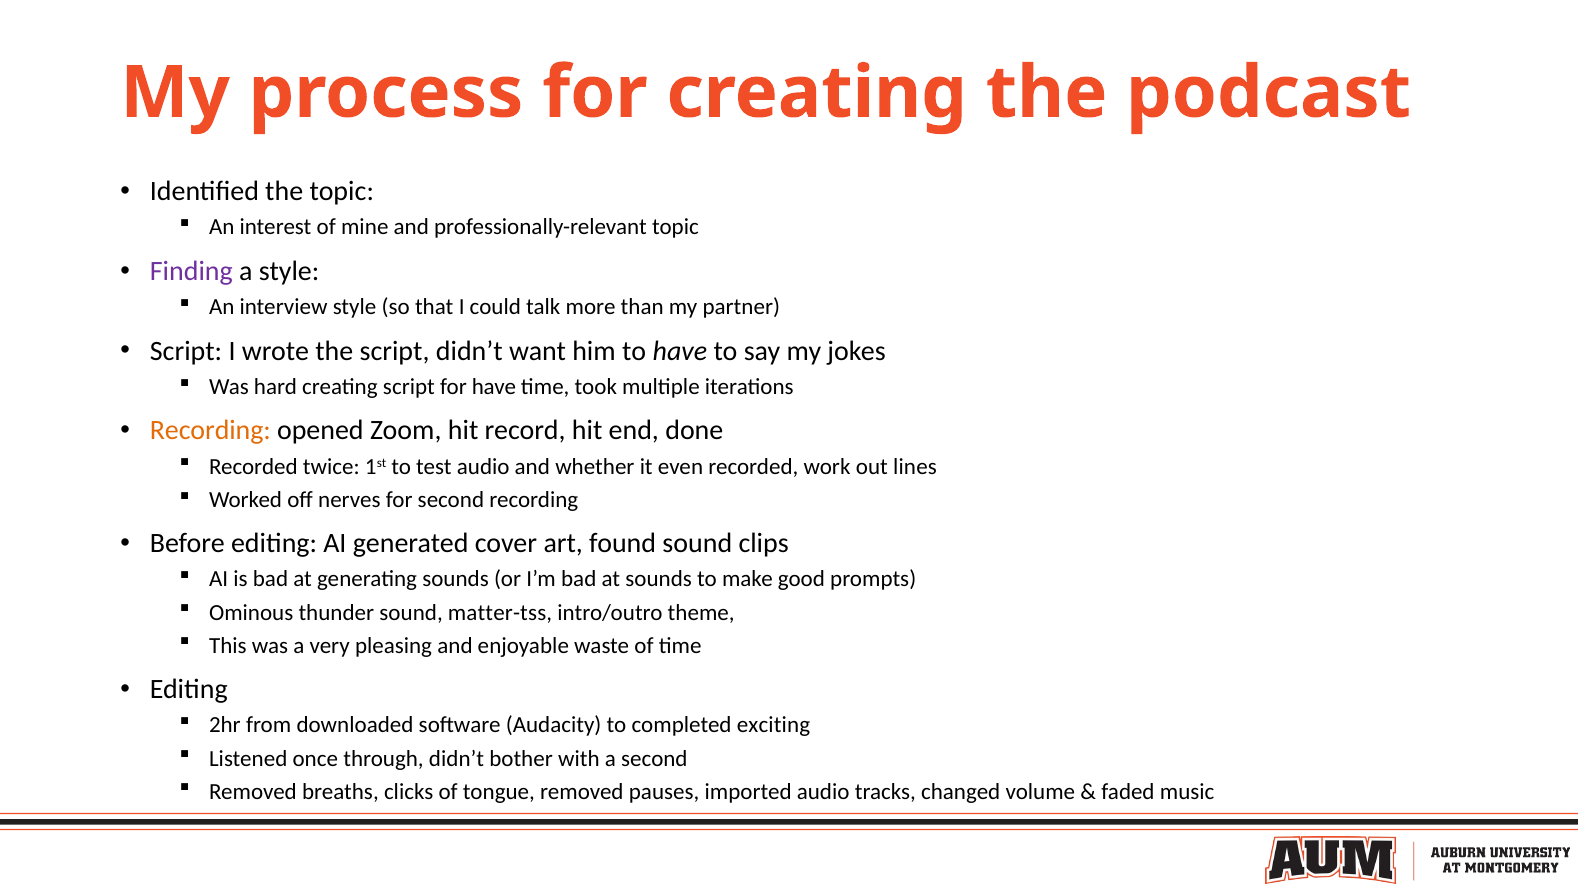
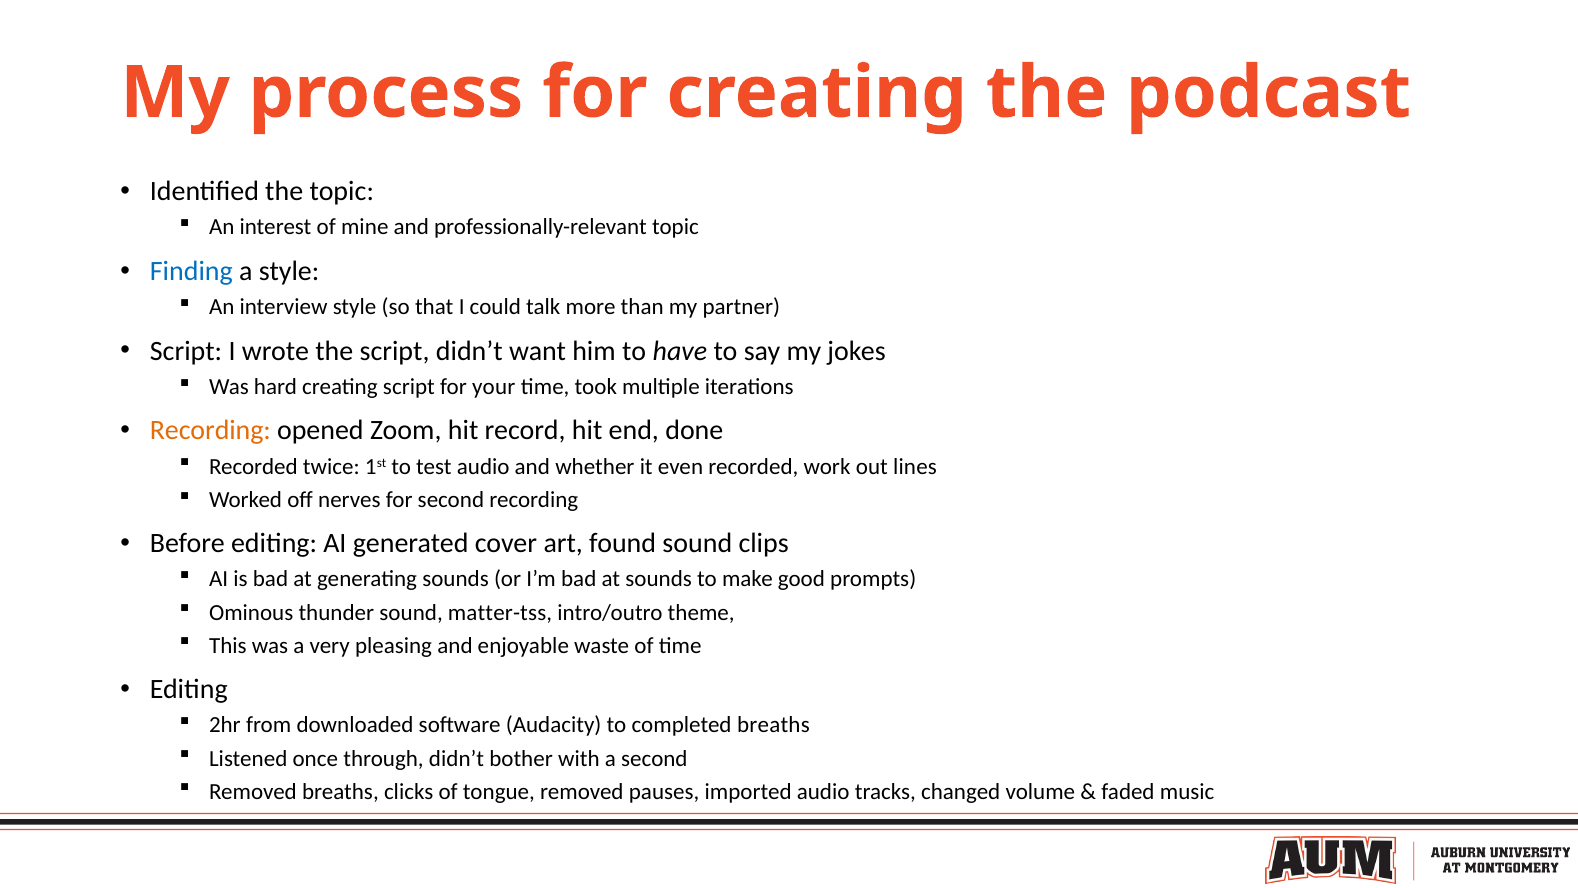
Finding colour: purple -> blue
for have: have -> your
completed exciting: exciting -> breaths
